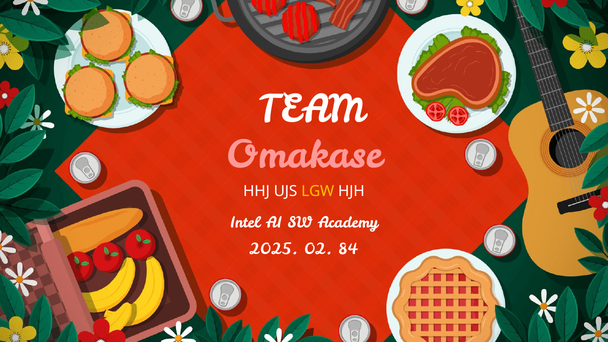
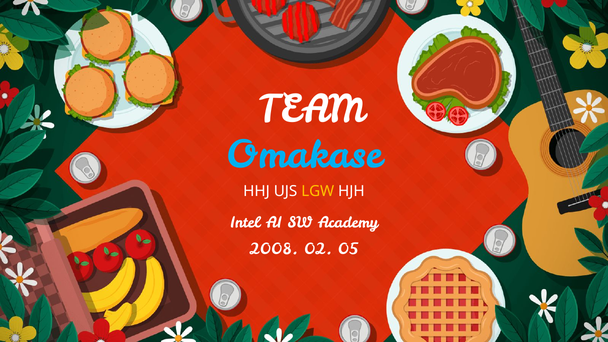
Omakase colour: pink -> light blue
2025: 2025 -> 2008
84: 84 -> 05
